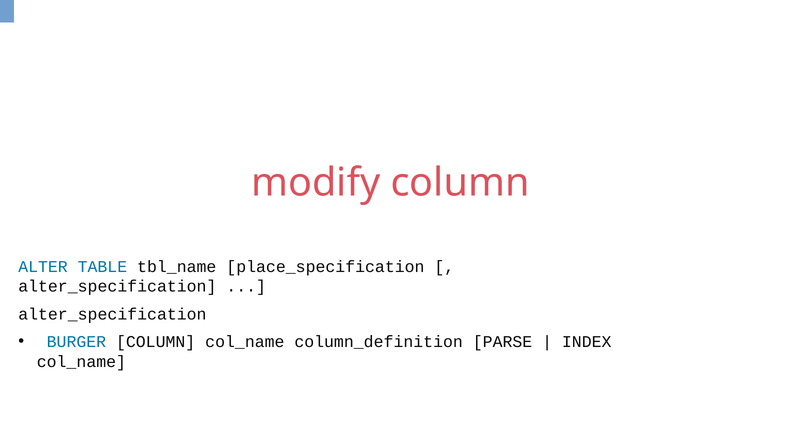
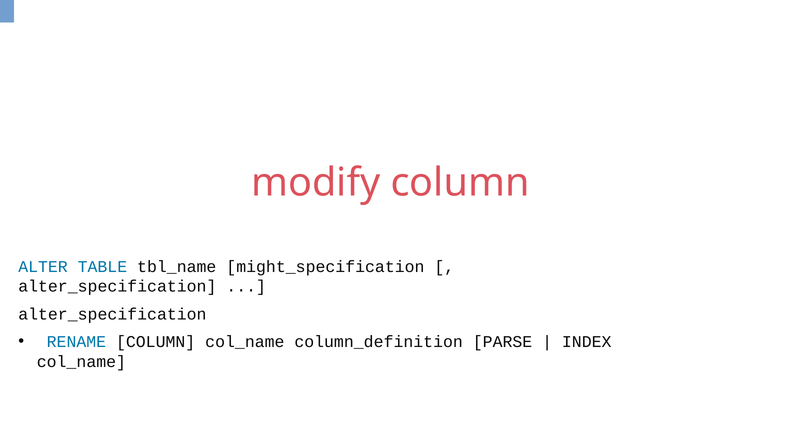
place_specification: place_specification -> might_specification
BURGER: BURGER -> RENAME
